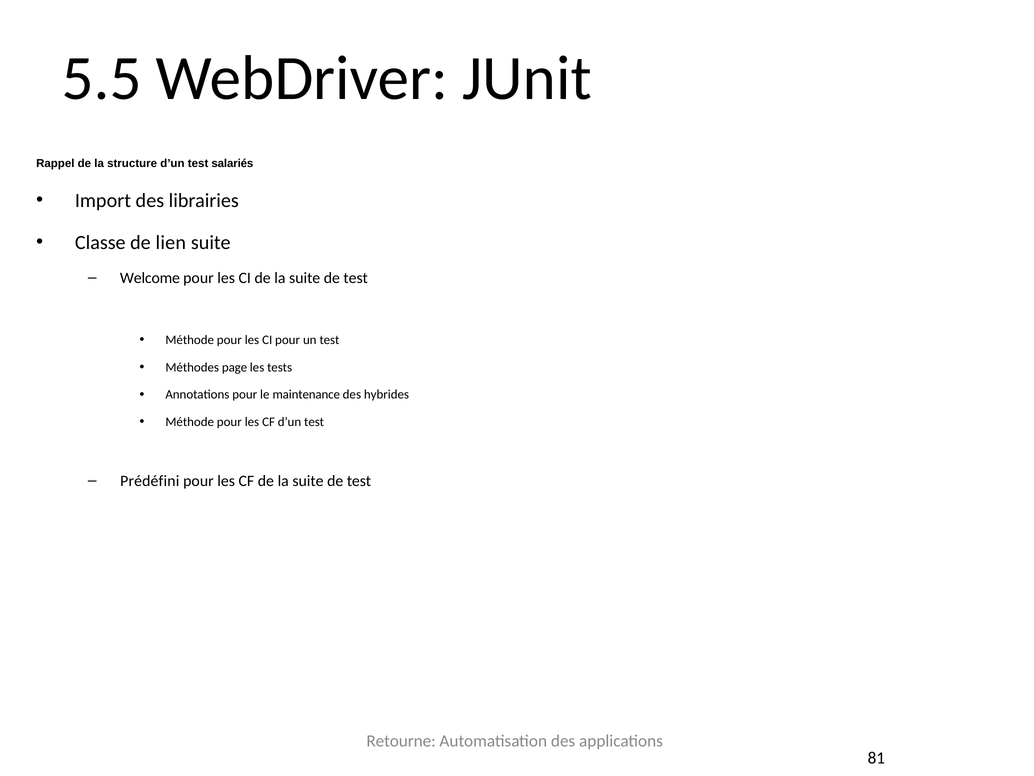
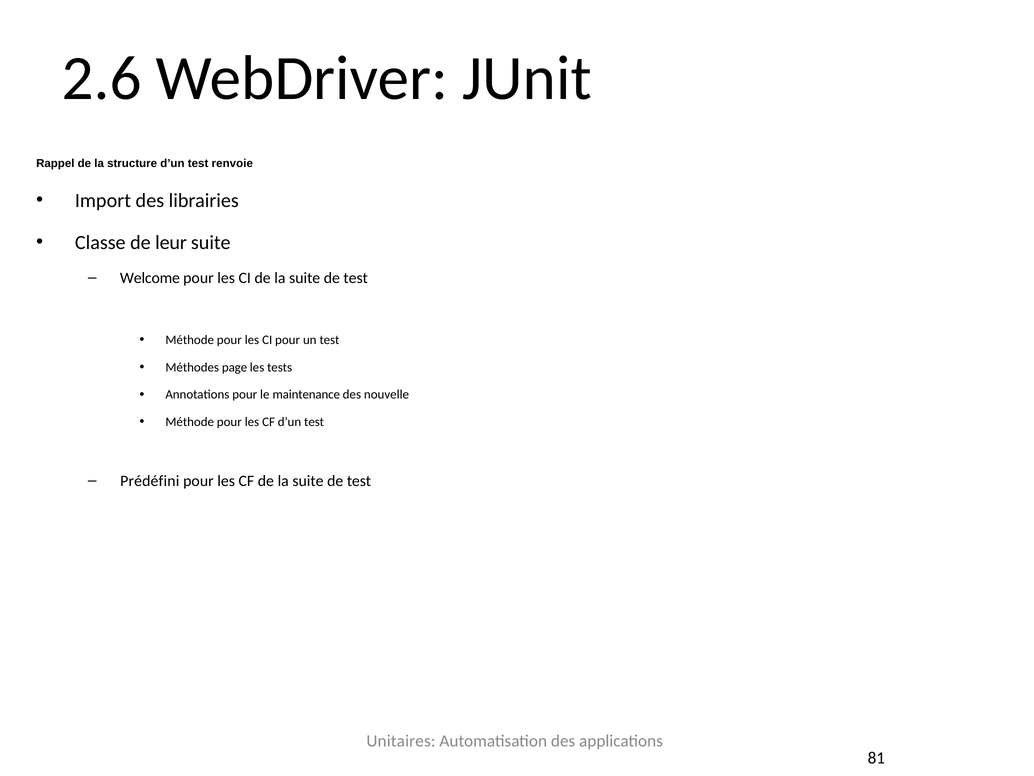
5.5: 5.5 -> 2.6
salariés: salariés -> renvoie
lien: lien -> leur
hybrides: hybrides -> nouvelle
Retourne: Retourne -> Unitaires
